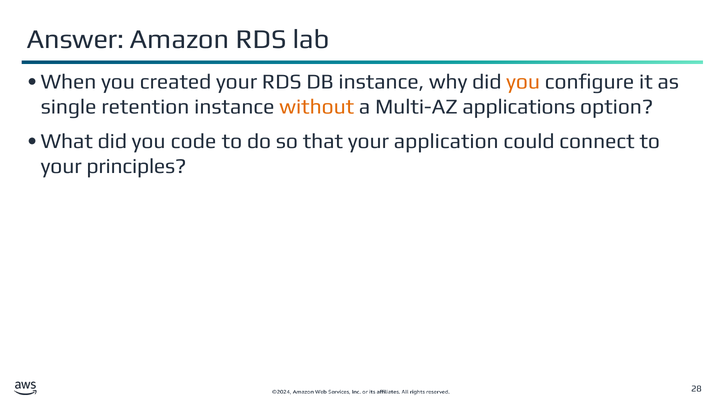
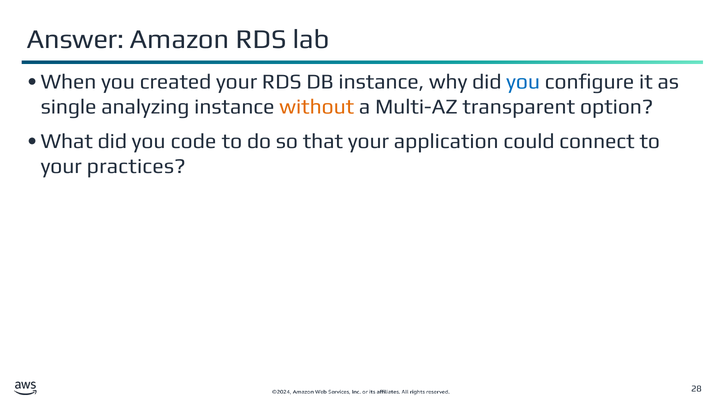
you at (523, 82) colour: orange -> blue
retention: retention -> analyzing
applications: applications -> transparent
principles: principles -> practices
